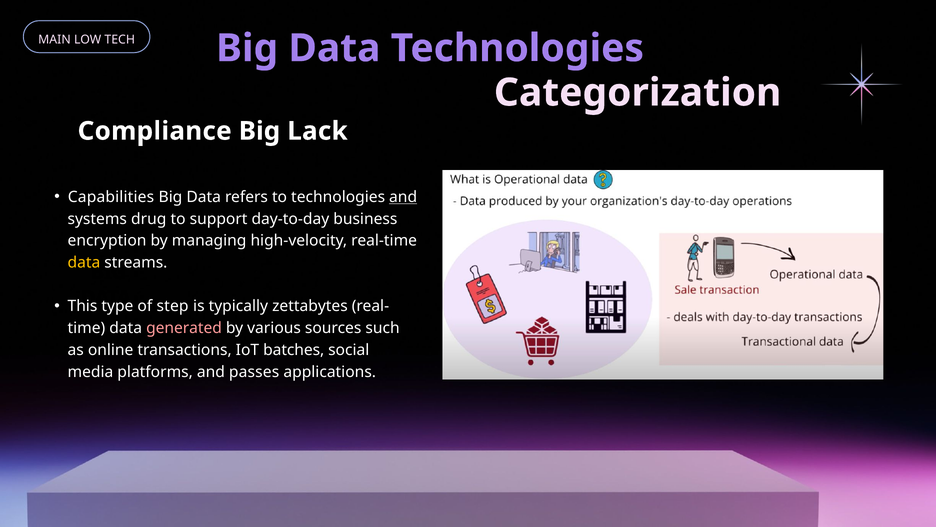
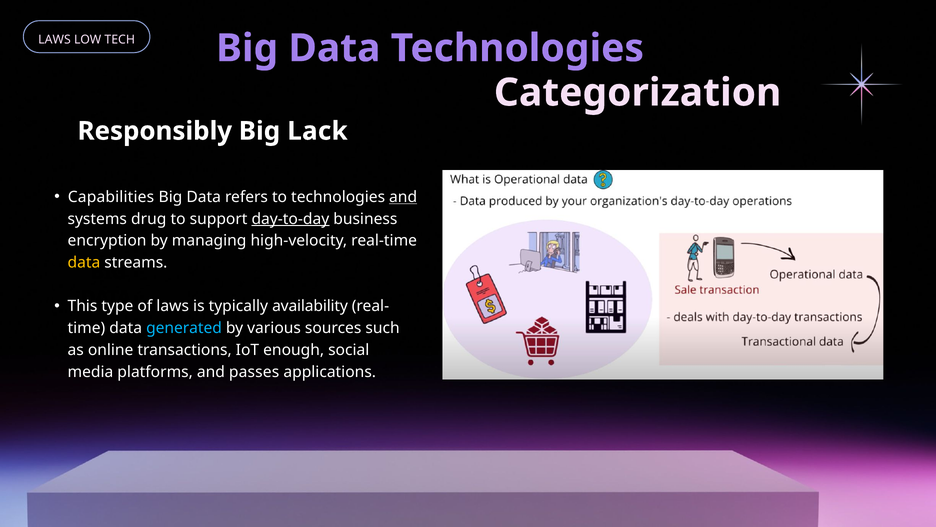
MAIN at (54, 39): MAIN -> LAWS
Compliance: Compliance -> Responsibly
day-to-day underline: none -> present
of step: step -> laws
zettabytes: zettabytes -> availability
generated colour: pink -> light blue
batches: batches -> enough
